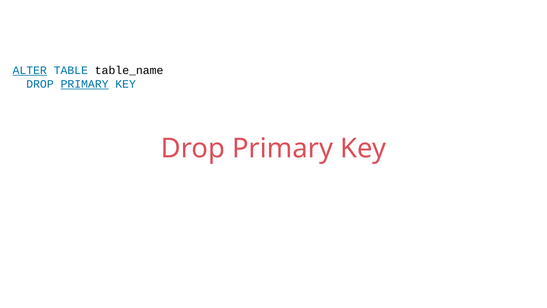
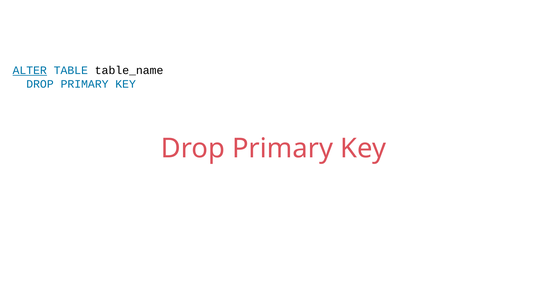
PRIMARY at (85, 84) underline: present -> none
